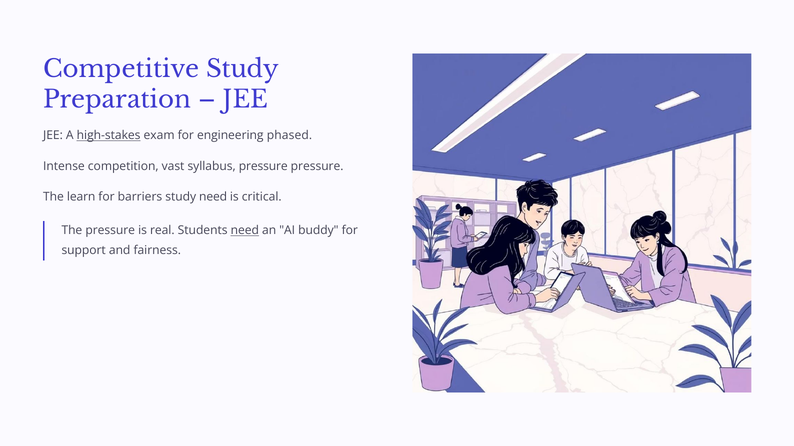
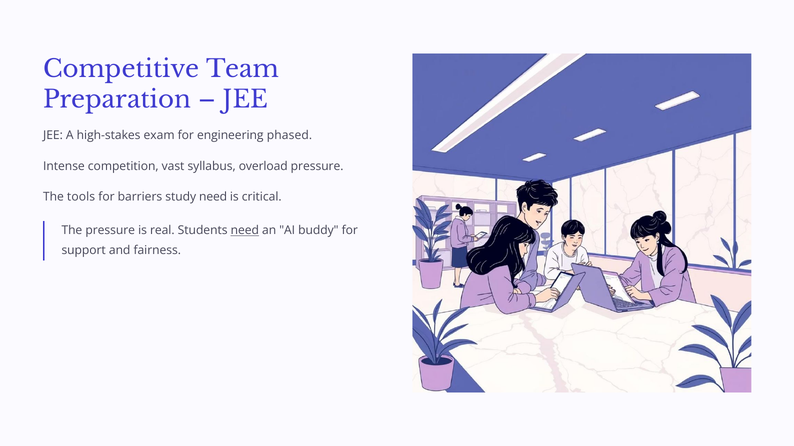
Competitive Study: Study -> Team
high-stakes underline: present -> none
syllabus pressure: pressure -> overload
learn: learn -> tools
